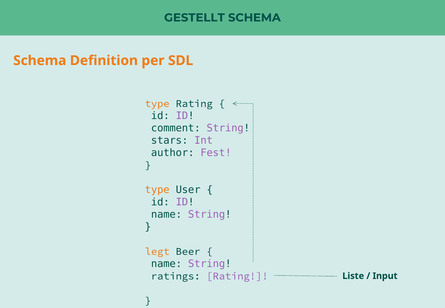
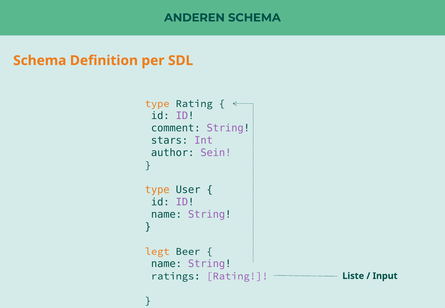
GESTELLT: GESTELLT -> ANDEREN
Fest: Fest -> Sein
